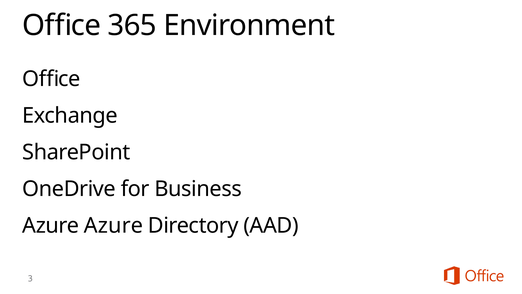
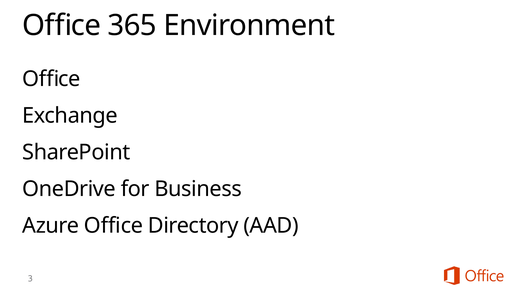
Azure Azure: Azure -> Office
